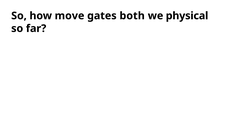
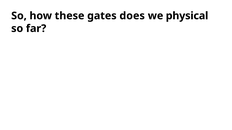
move: move -> these
both: both -> does
